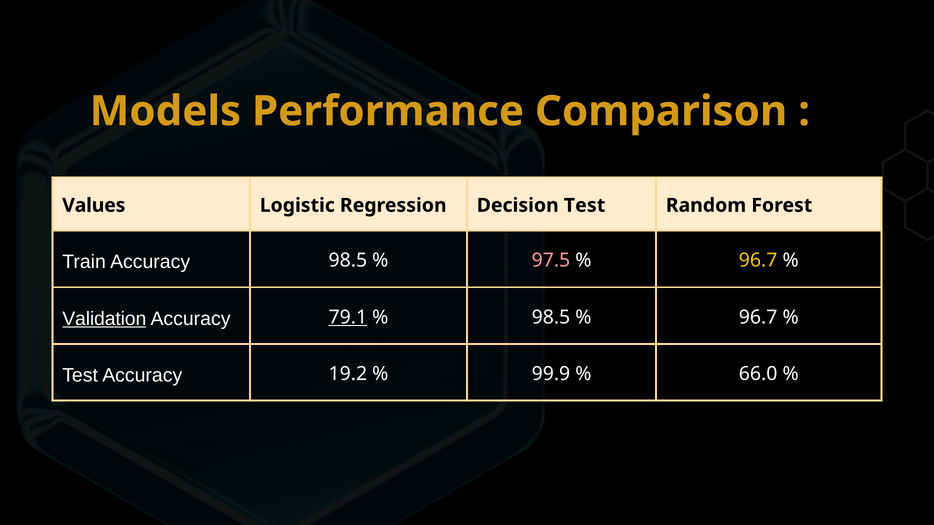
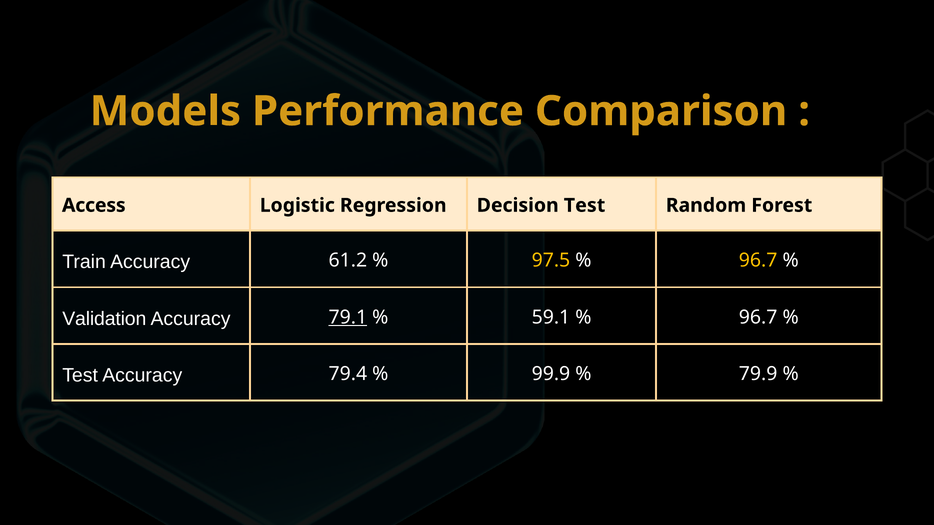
Values: Values -> Access
Accuracy 98.5: 98.5 -> 61.2
97.5 colour: pink -> yellow
Validation underline: present -> none
98.5 at (551, 317): 98.5 -> 59.1
19.2: 19.2 -> 79.4
66.0: 66.0 -> 79.9
